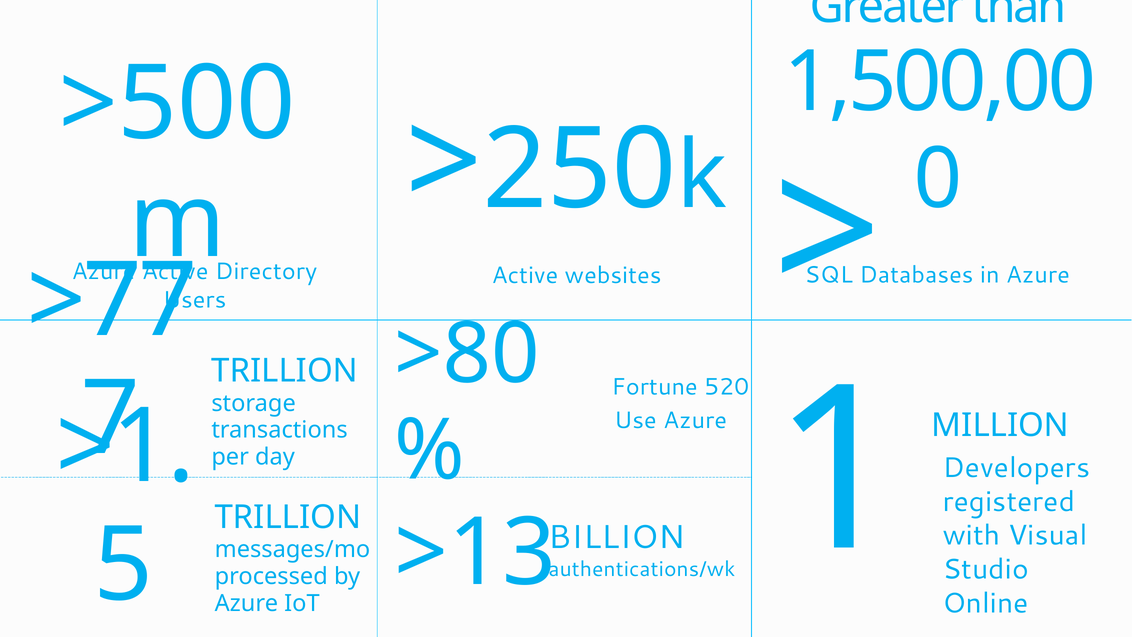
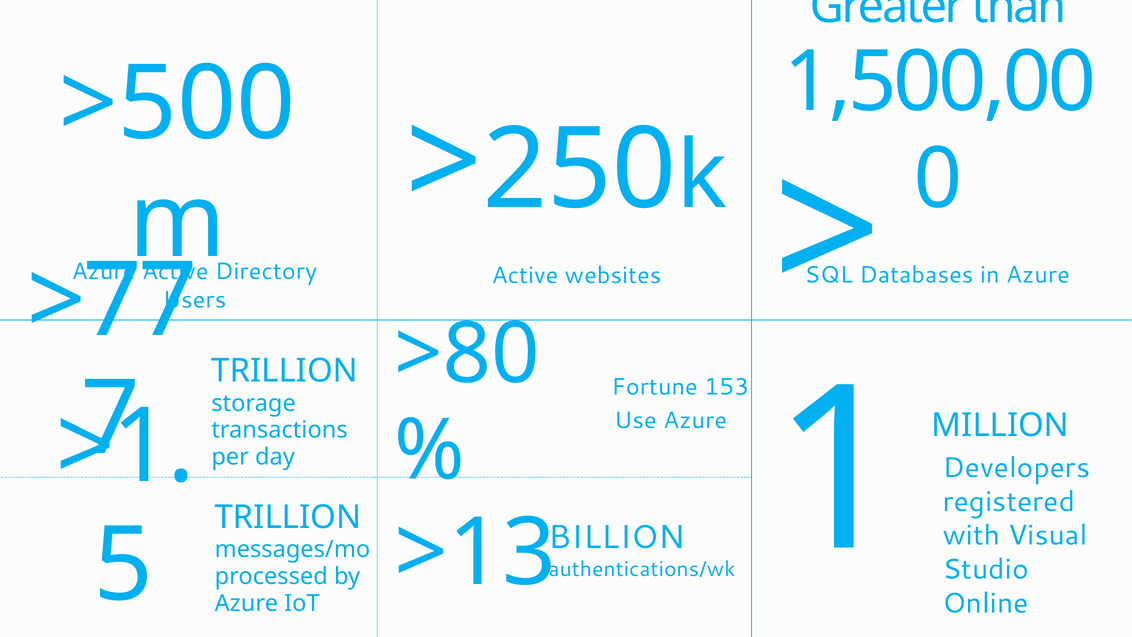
520: 520 -> 153
